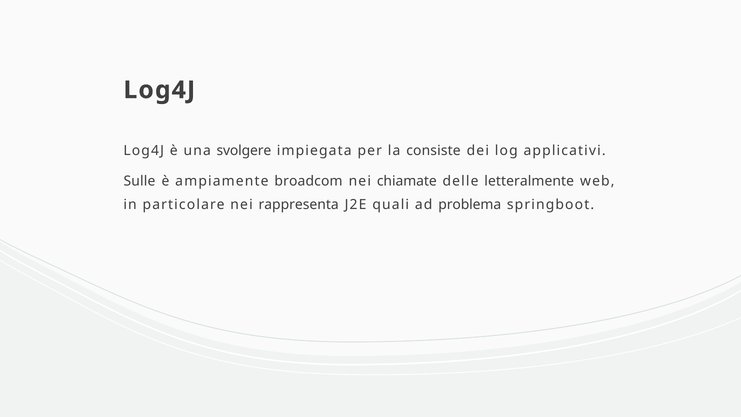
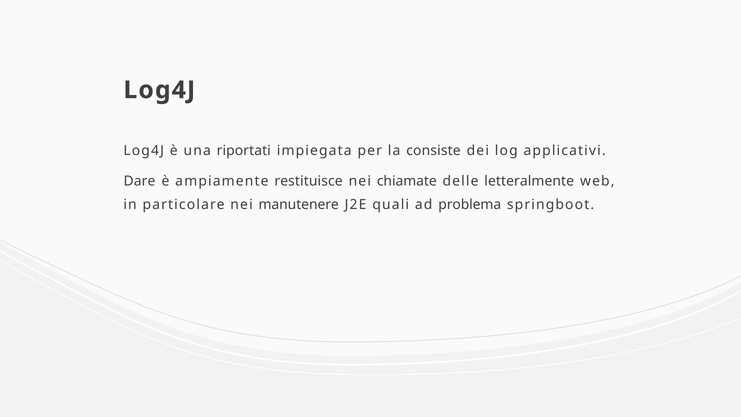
svolgere: svolgere -> riportati
Sulle: Sulle -> Dare
broadcom: broadcom -> restituisce
rappresenta: rappresenta -> manutenere
